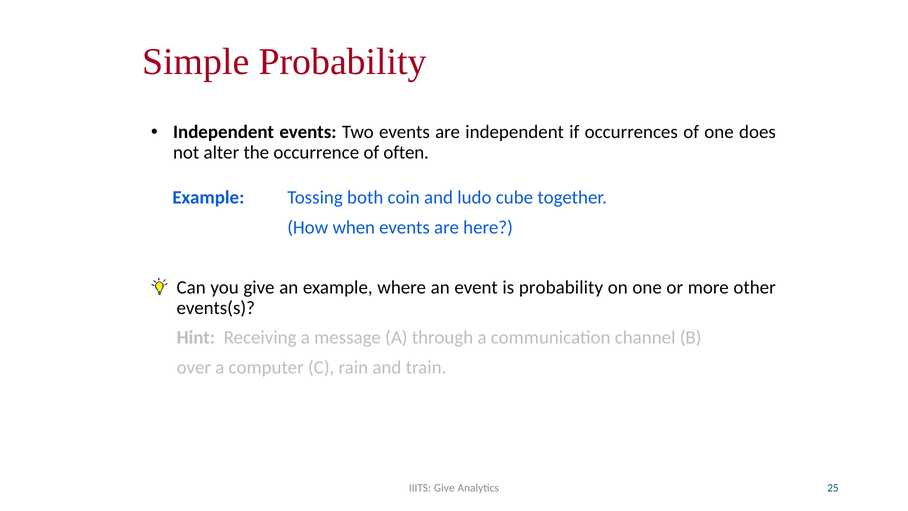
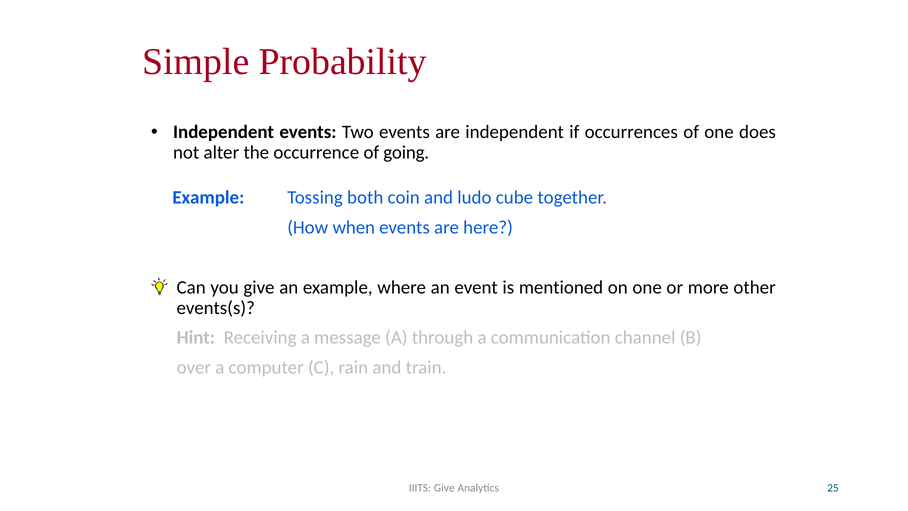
often: often -> going
is probability: probability -> mentioned
